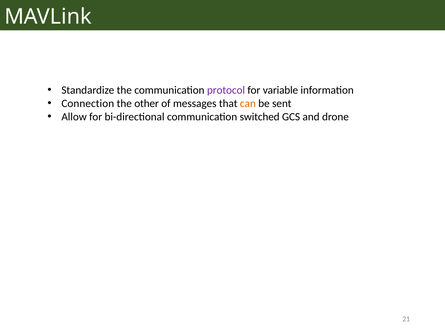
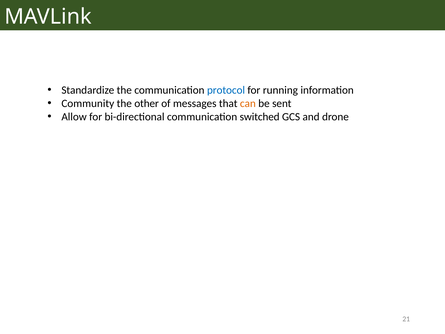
protocol colour: purple -> blue
variable: variable -> running
Connection: Connection -> Community
